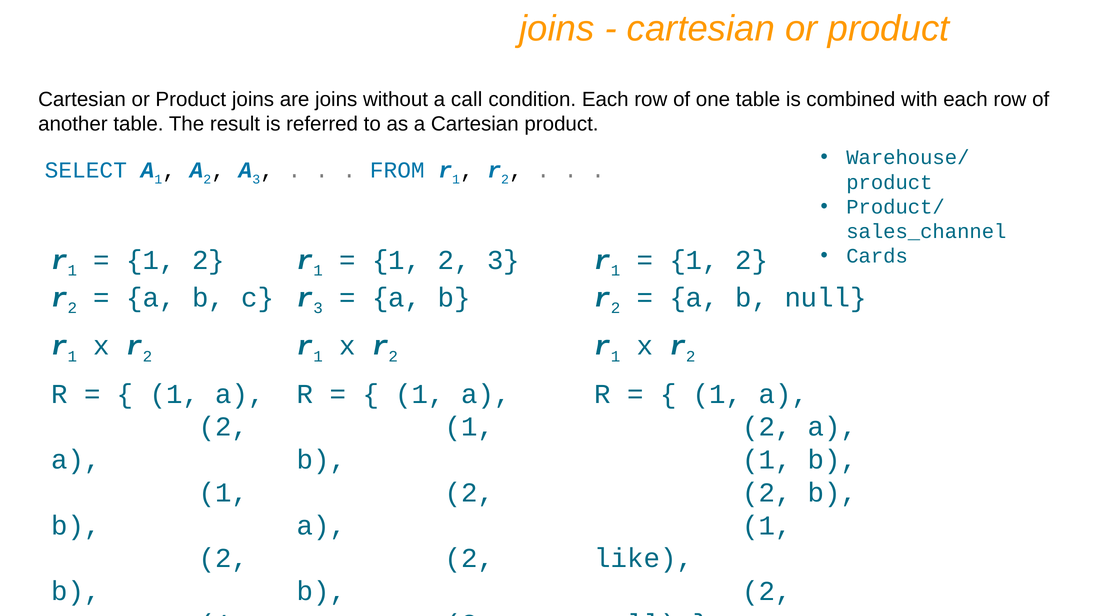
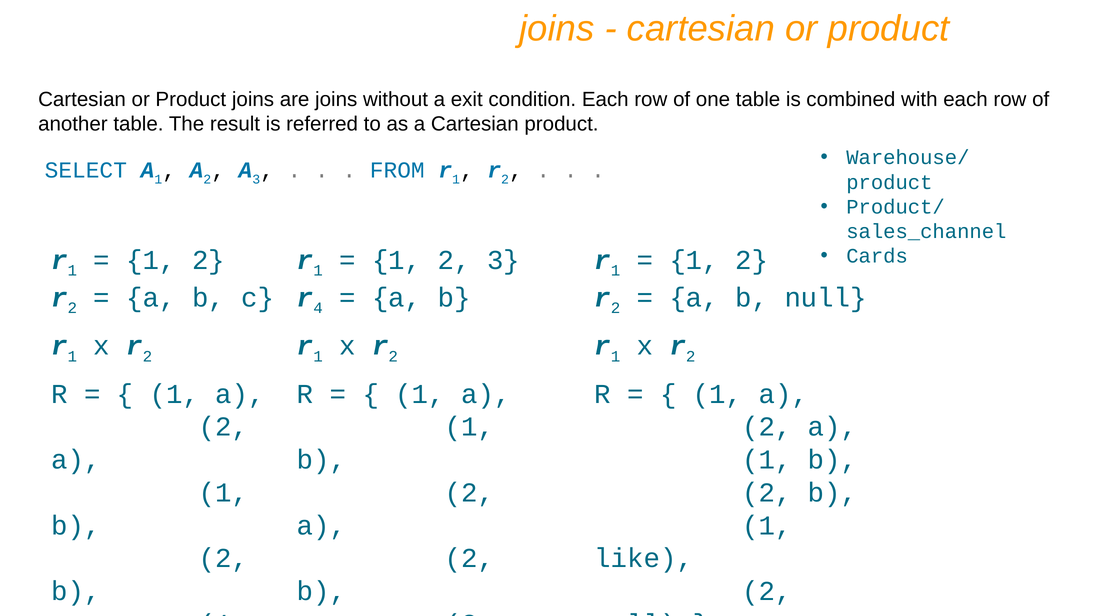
call: call -> exit
r 3: 3 -> 4
